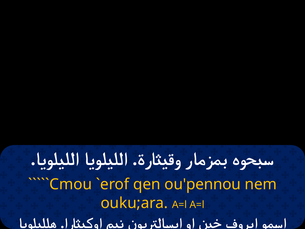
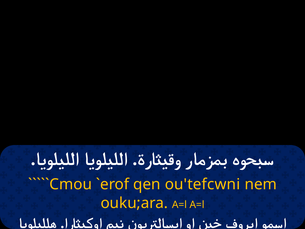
ou'pennou: ou'pennou -> ou'tefcwni
